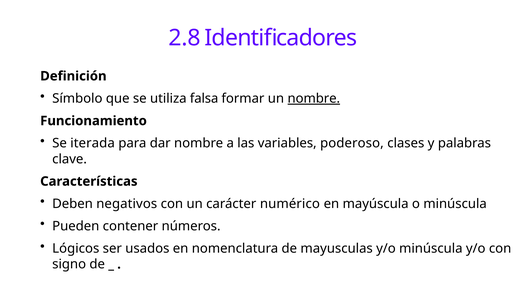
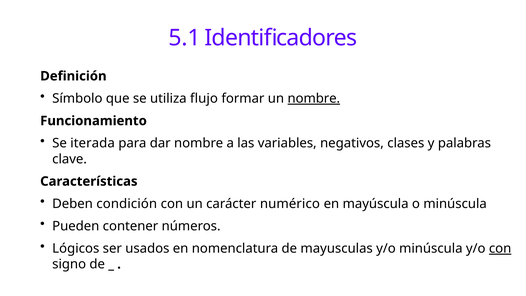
2.8: 2.8 -> 5.1
falsa: falsa -> flujo
poderoso: poderoso -> negativos
negativos: negativos -> condición
con at (500, 248) underline: none -> present
